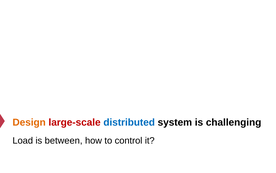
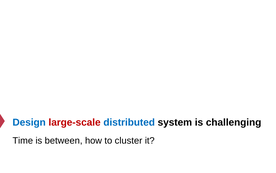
Design colour: orange -> blue
Load: Load -> Time
control: control -> cluster
